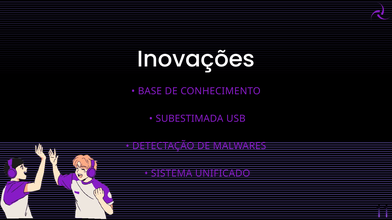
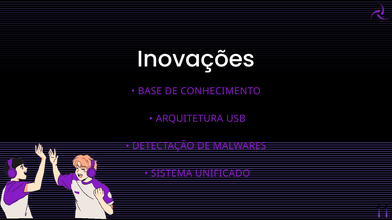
SUBESTIMADA: SUBESTIMADA -> ARQUITETURA
